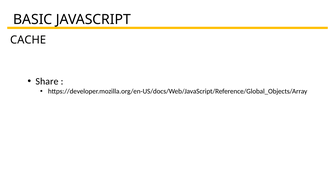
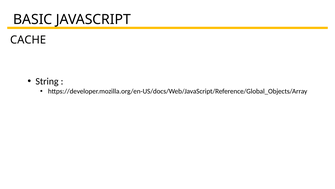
Share: Share -> String
